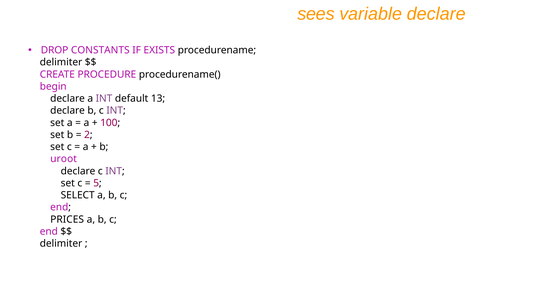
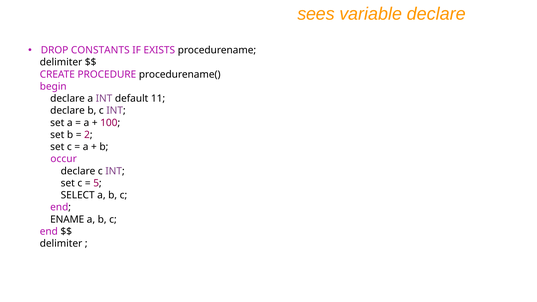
13: 13 -> 11
uroot: uroot -> occur
PRICES: PRICES -> ENAME
